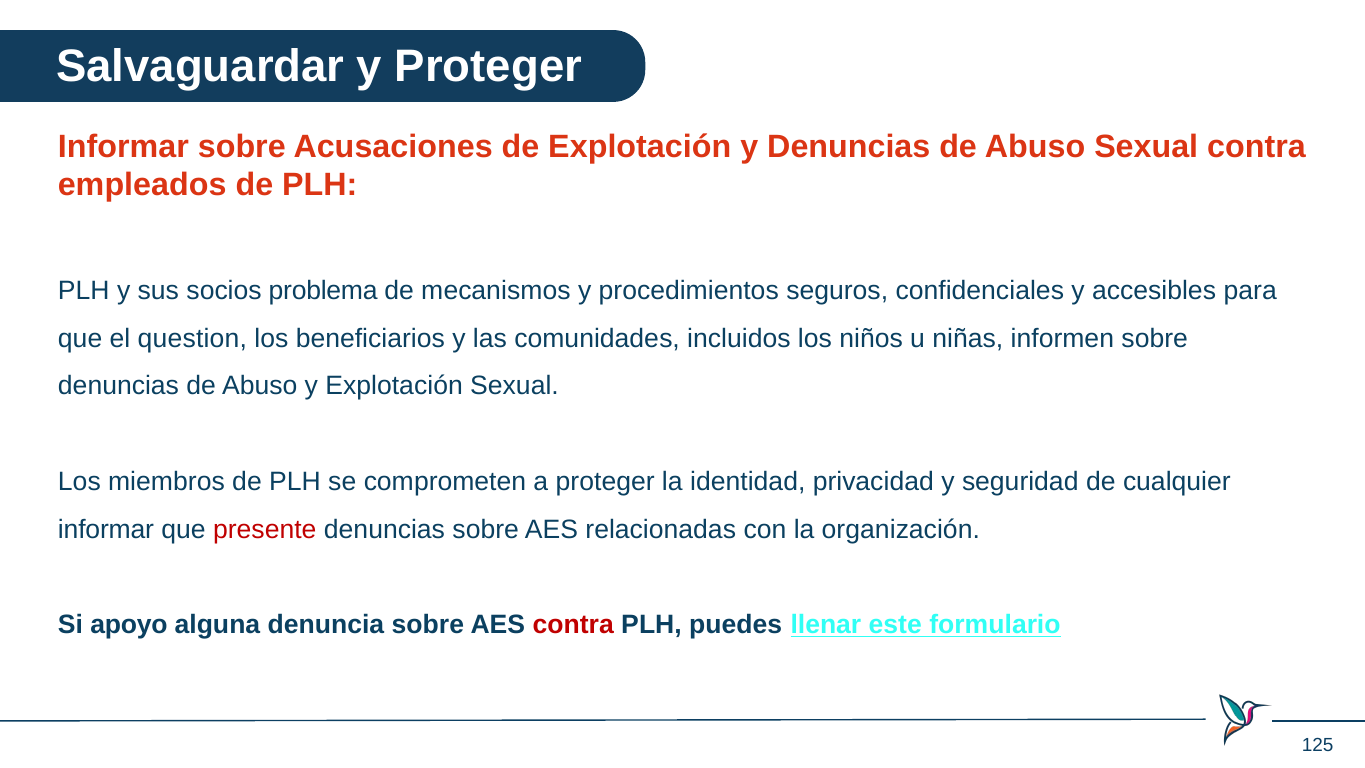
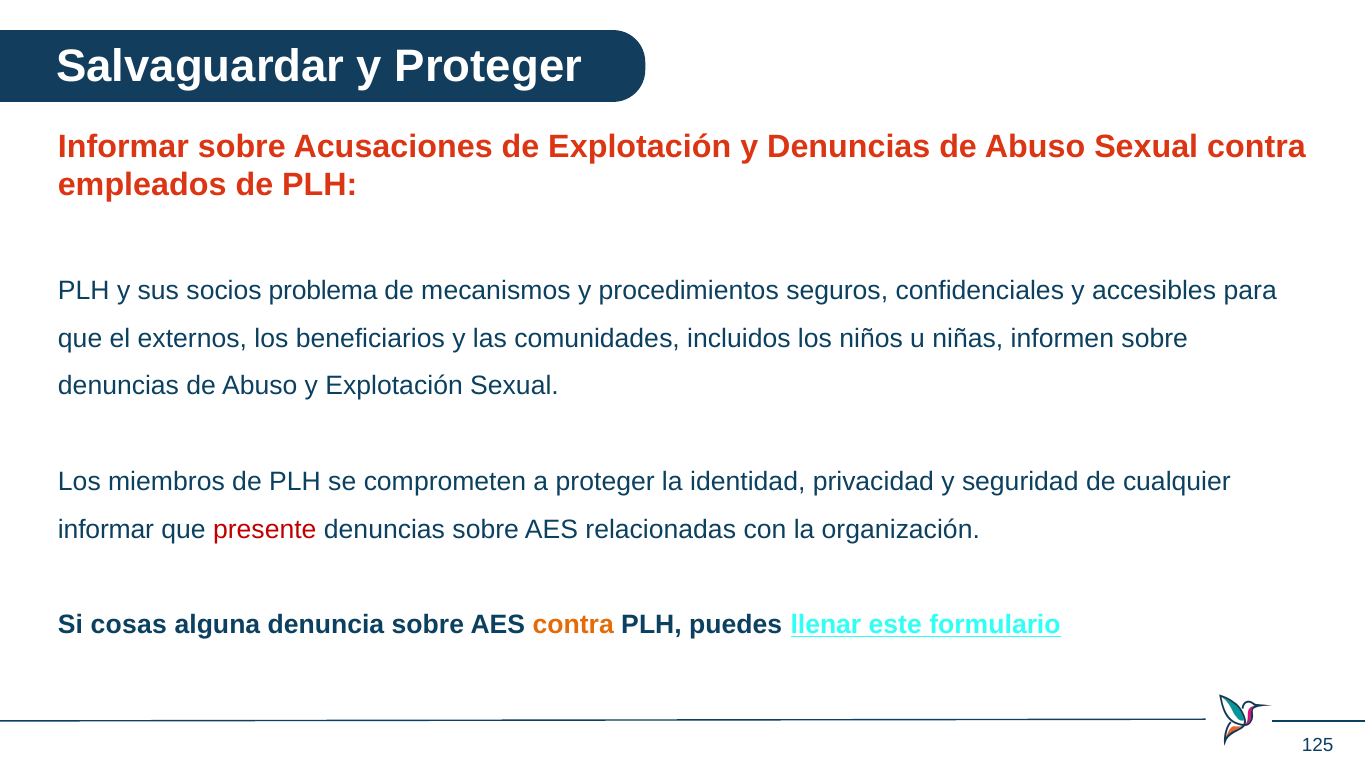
question: question -> externos
apoyo: apoyo -> cosas
contra at (573, 625) colour: red -> orange
